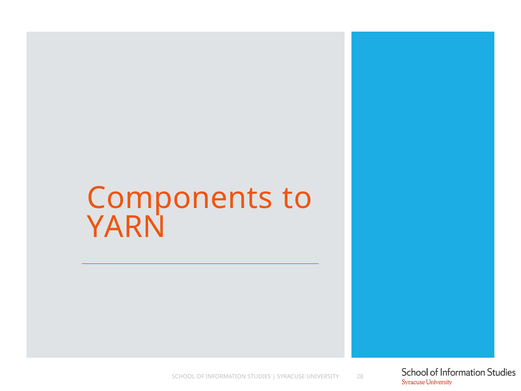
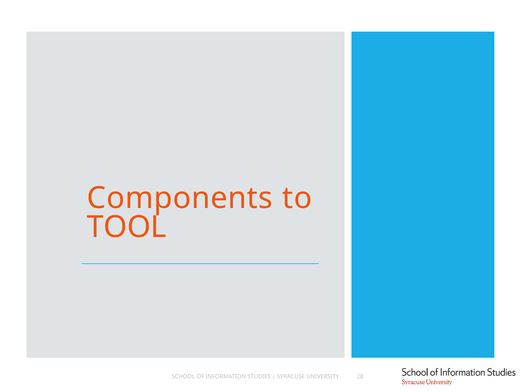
YARN: YARN -> TOOL
